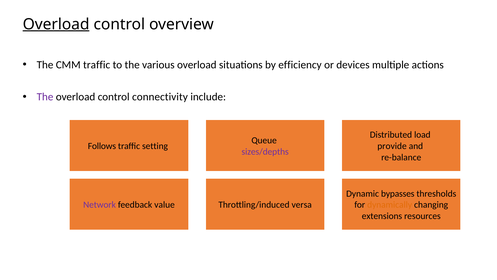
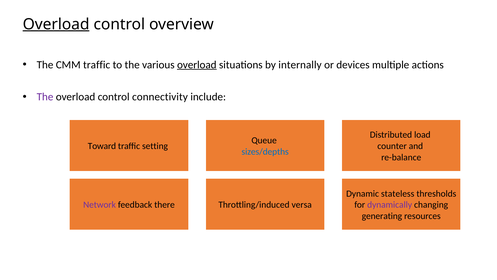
overload at (197, 65) underline: none -> present
efficiency: efficiency -> internally
Follows: Follows -> Toward
provide: provide -> counter
sizes/depths colour: purple -> blue
bypasses: bypasses -> stateless
value: value -> there
dynamically colour: orange -> purple
extensions: extensions -> generating
